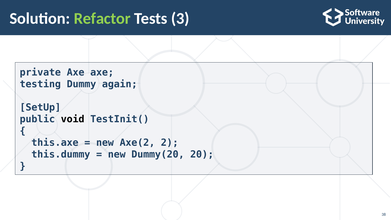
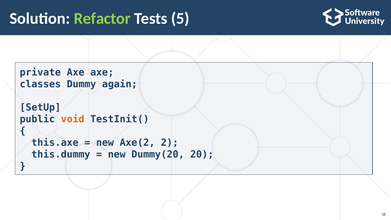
3: 3 -> 5
testing: testing -> classes
void colour: black -> orange
